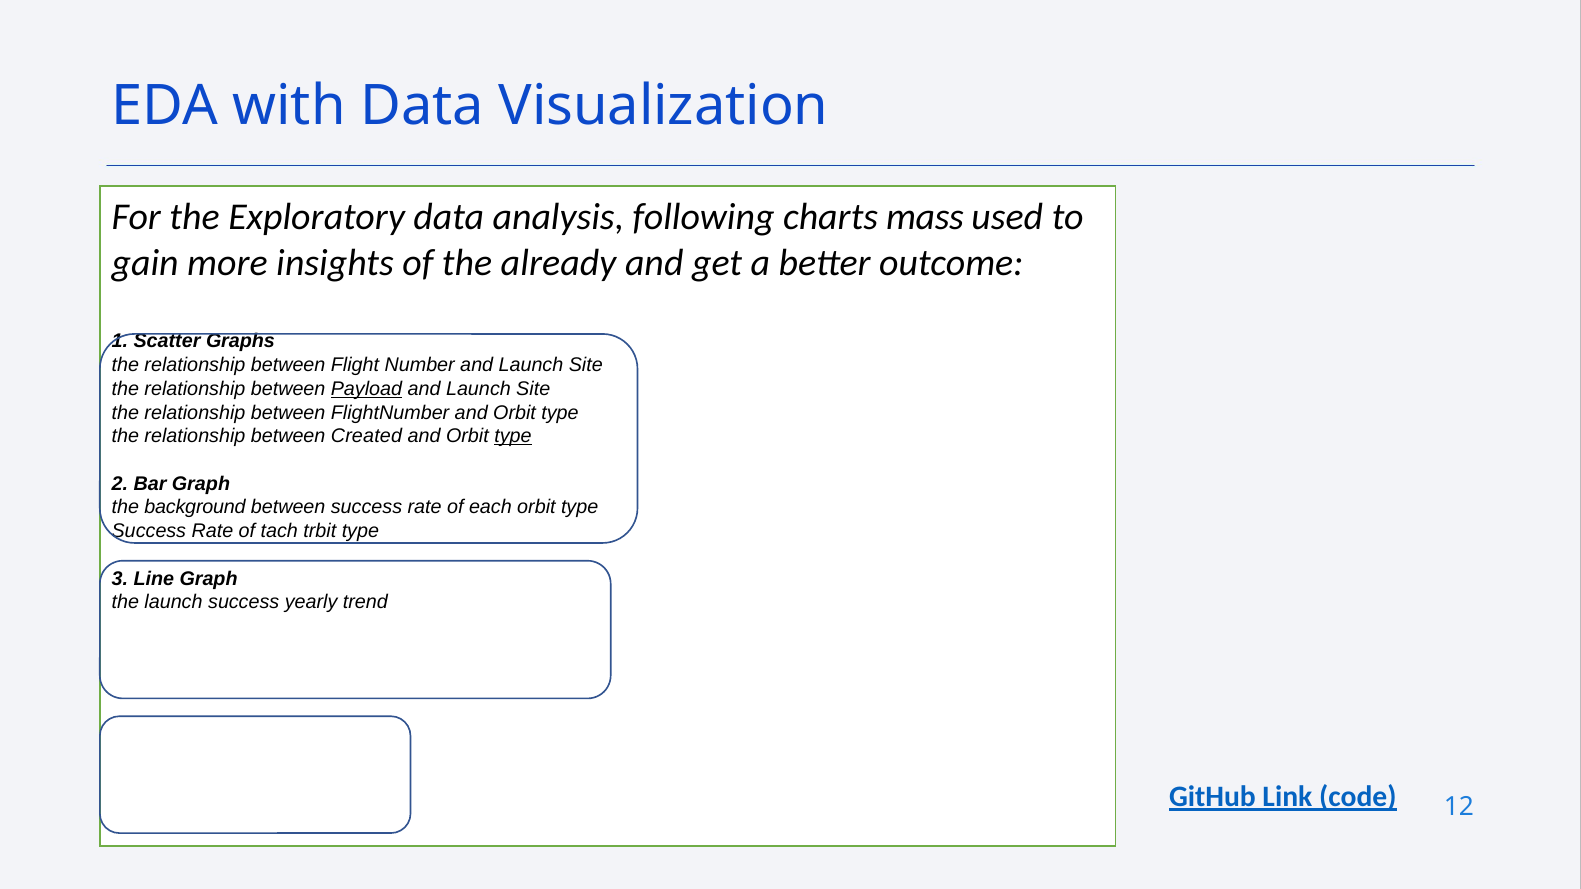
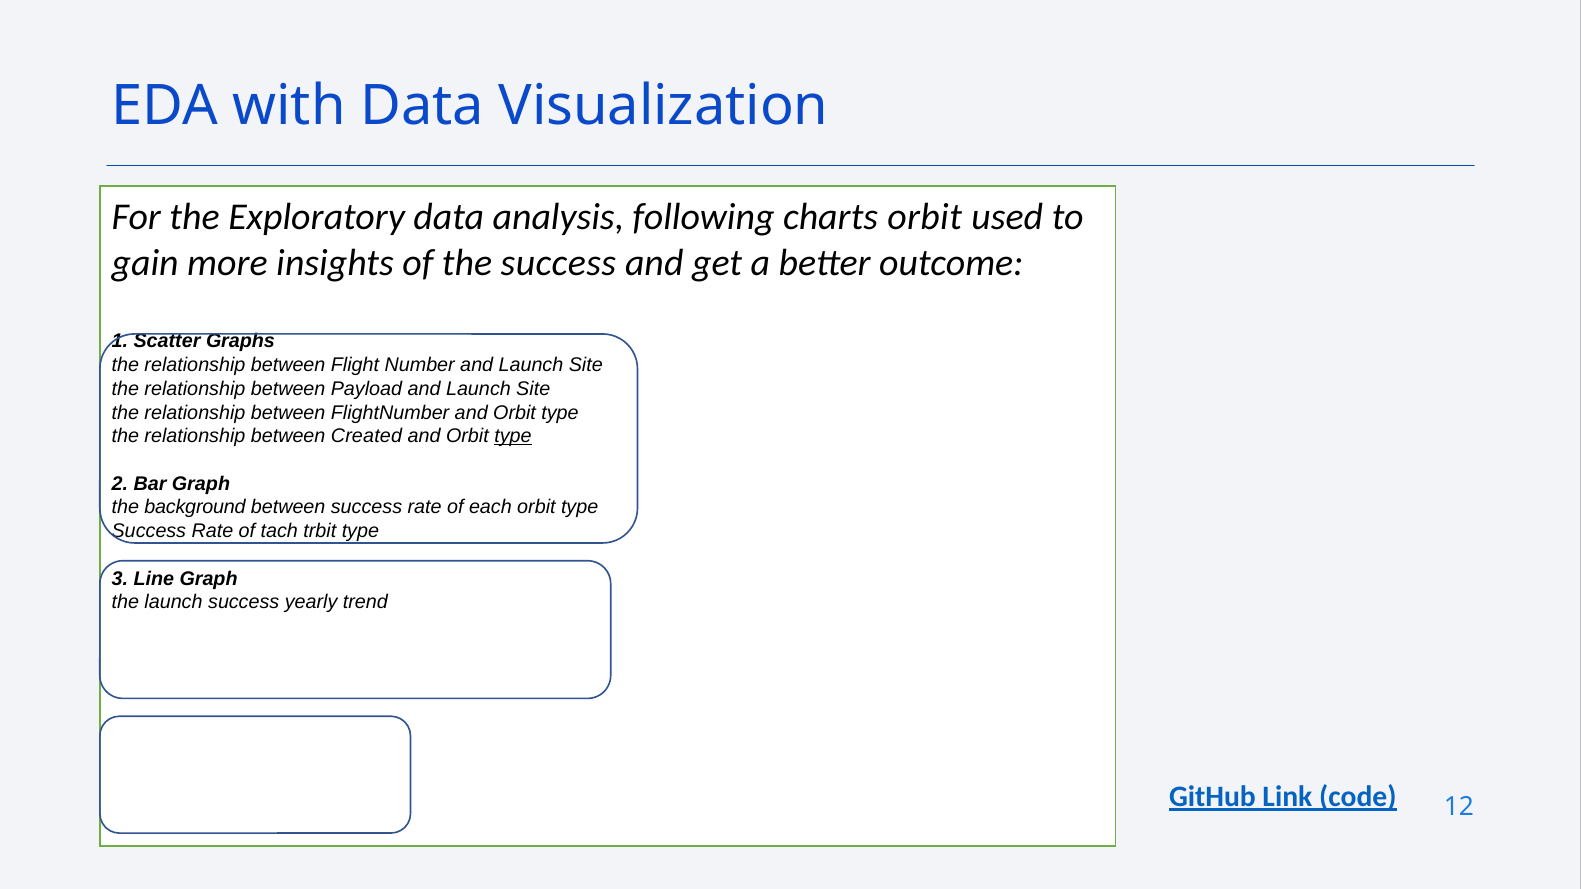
charts mass: mass -> orbit
the already: already -> success
Payload underline: present -> none
